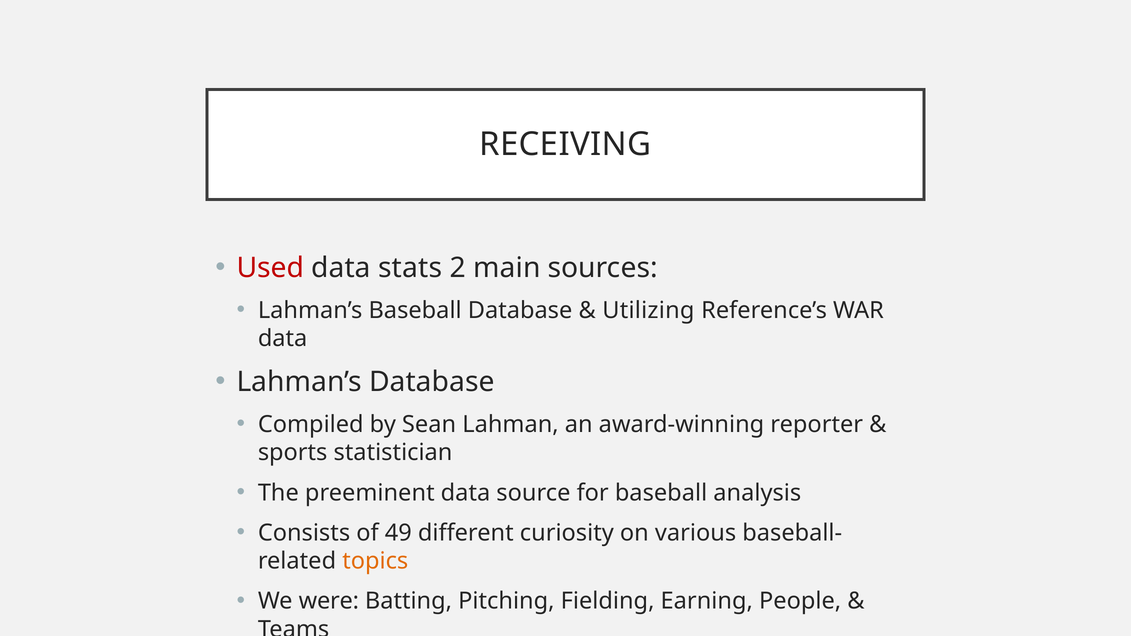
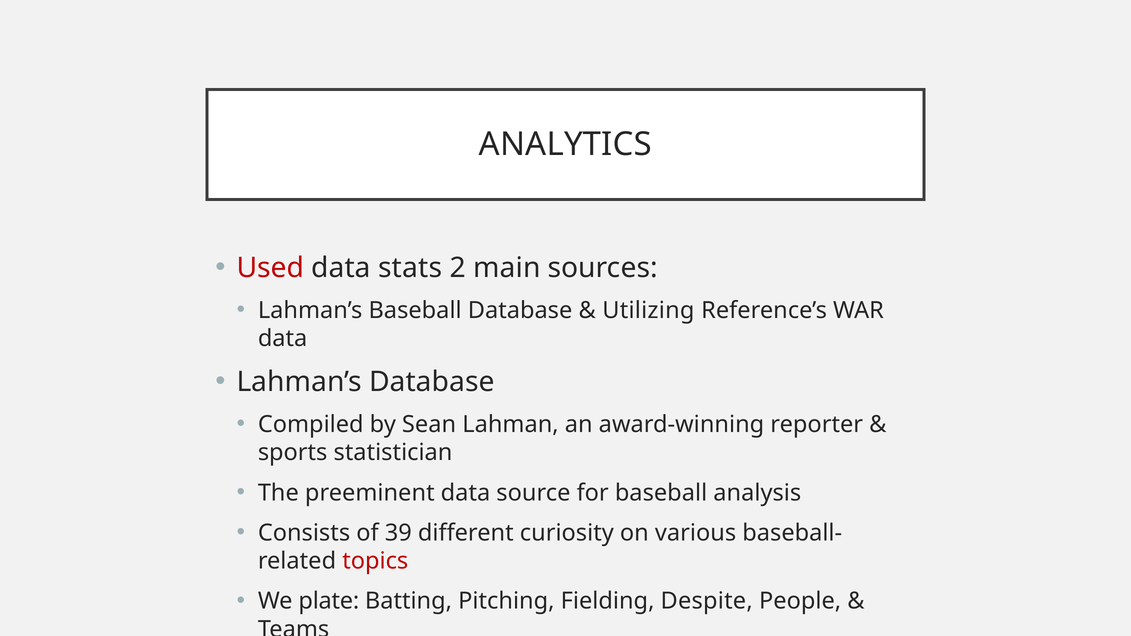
RECEIVING: RECEIVING -> ANALYTICS
49: 49 -> 39
topics colour: orange -> red
were: were -> plate
Earning: Earning -> Despite
